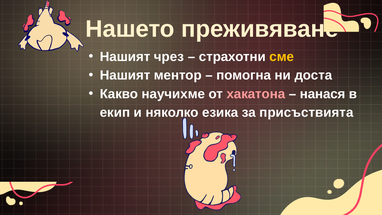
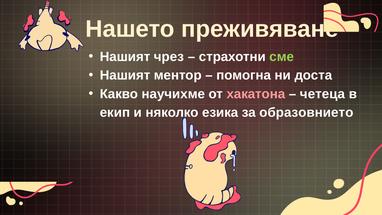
сме colour: yellow -> light green
нанася: нанася -> четеца
присъствията: присъствията -> образовнието
